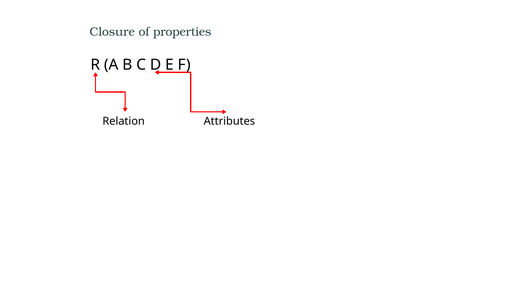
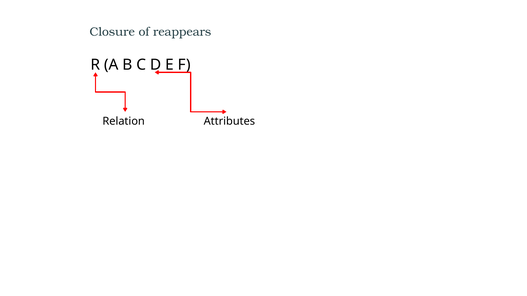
properties: properties -> reappears
